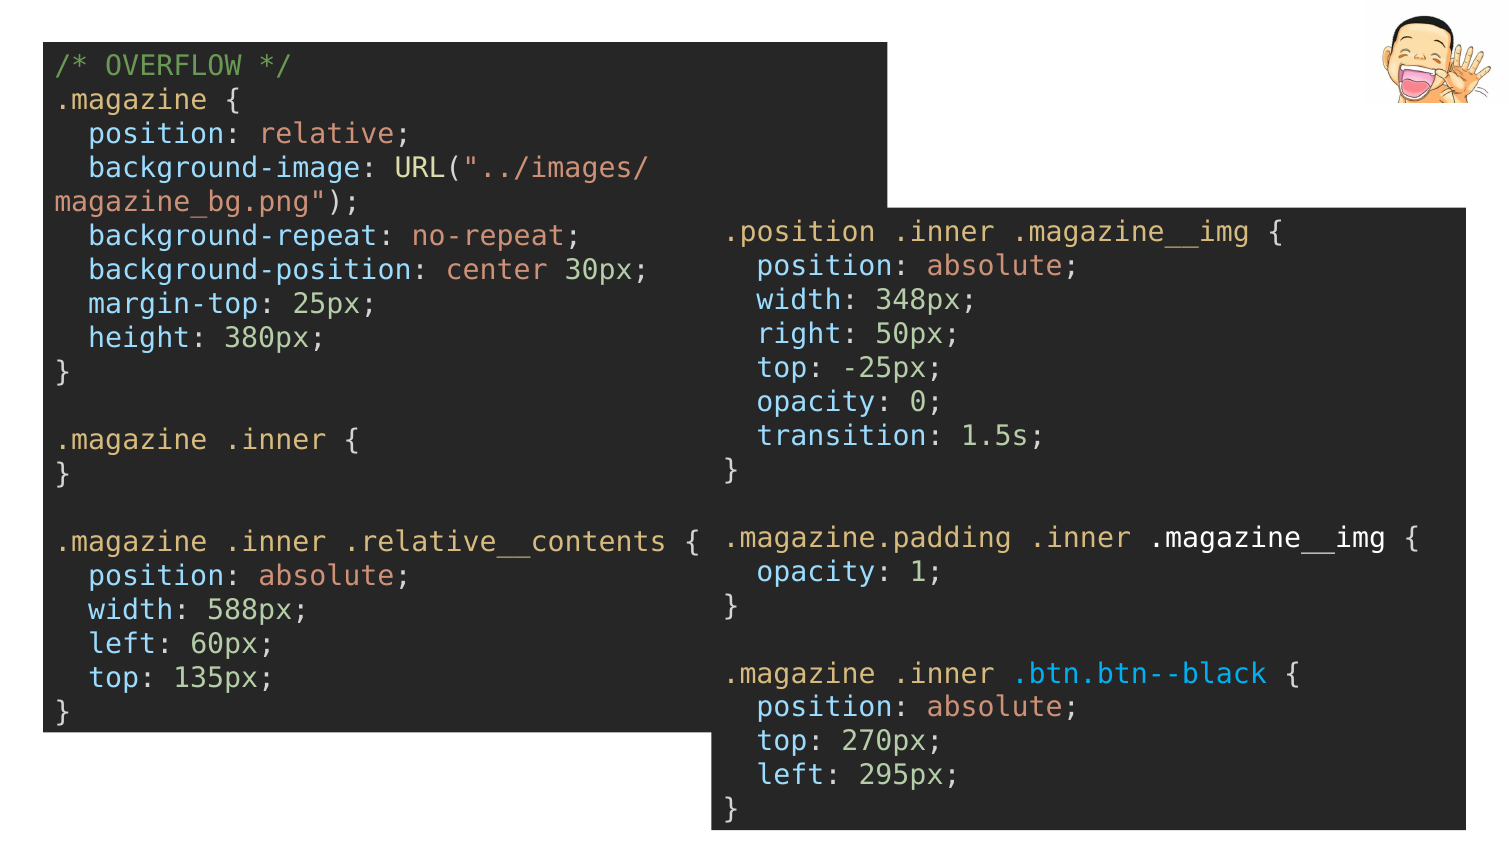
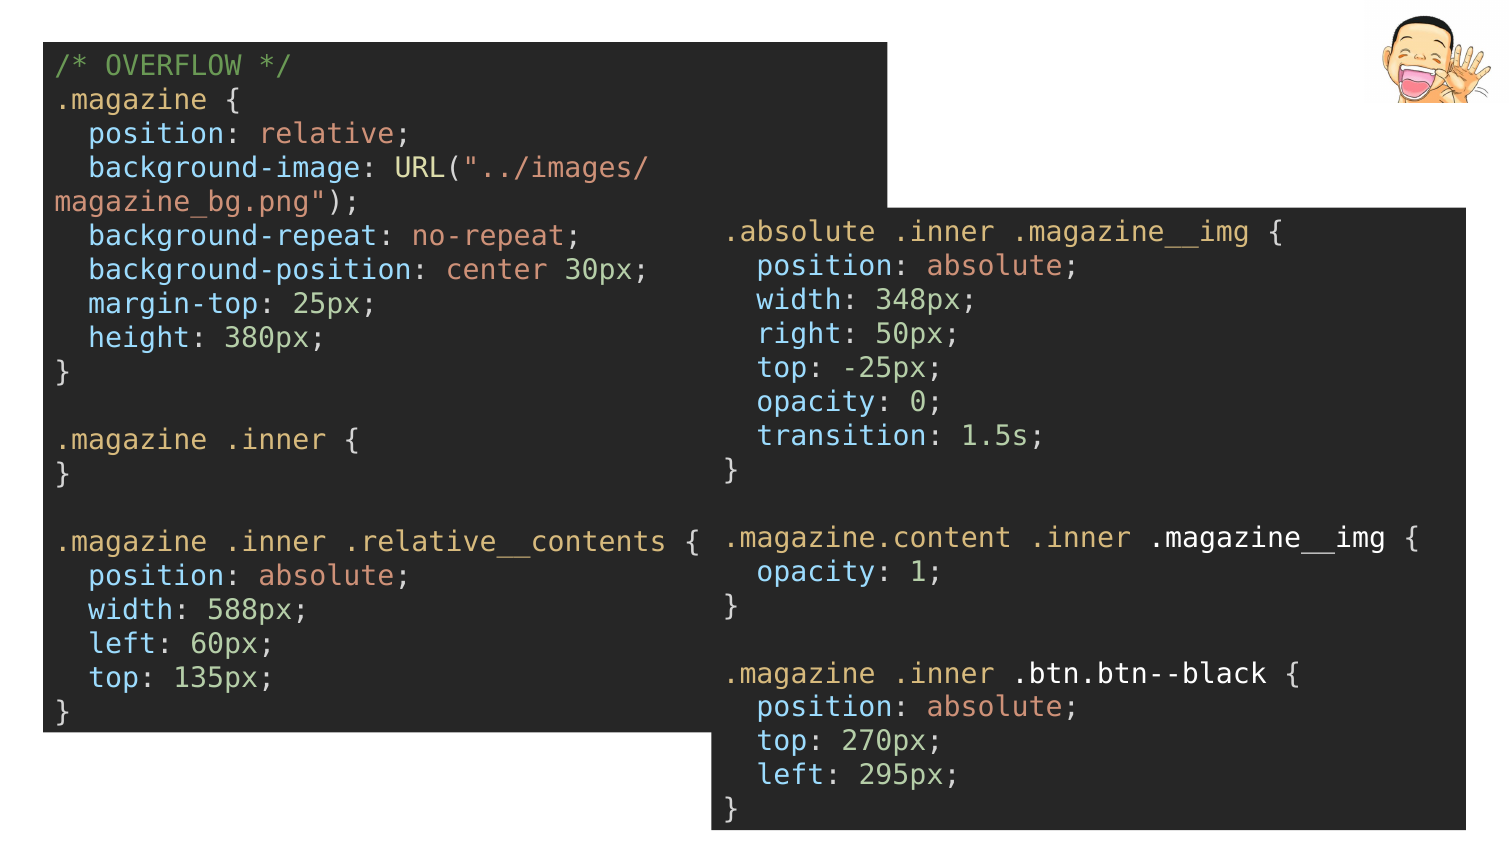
.position: .position -> .absolute
.magazine.padding: .magazine.padding -> .magazine.content
.btn.btn--black colour: light blue -> white
